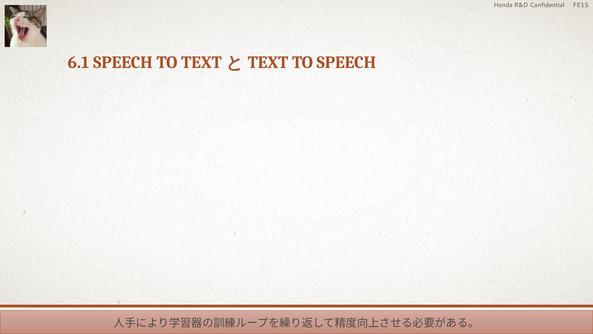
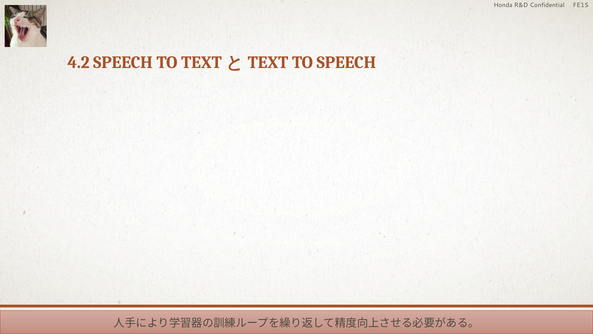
6.1: 6.1 -> 4.2
